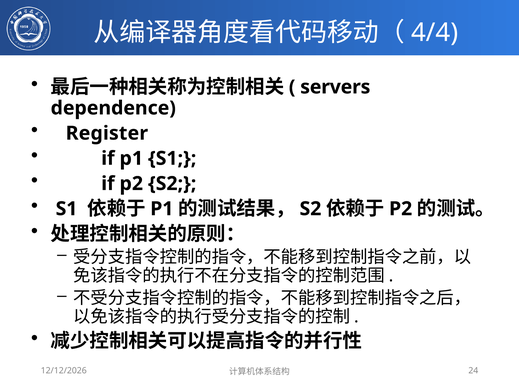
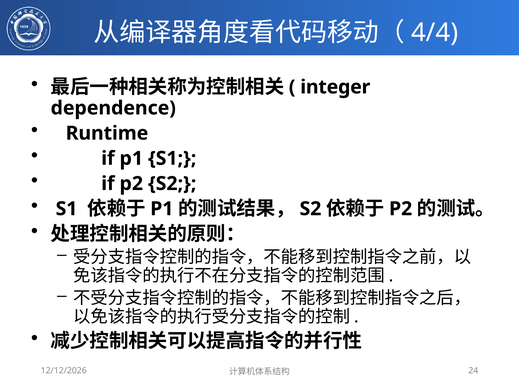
servers: servers -> integer
Register: Register -> Runtime
